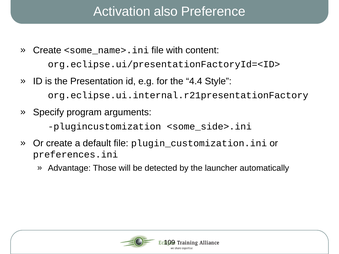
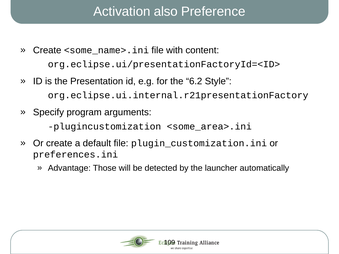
4.4: 4.4 -> 6.2
<some_side>.ini: <some_side>.ini -> <some_area>.ini
